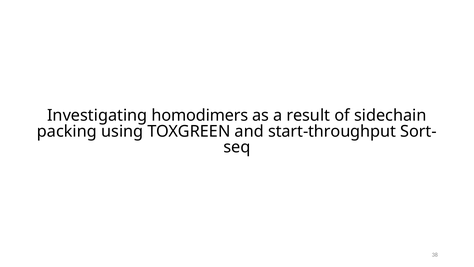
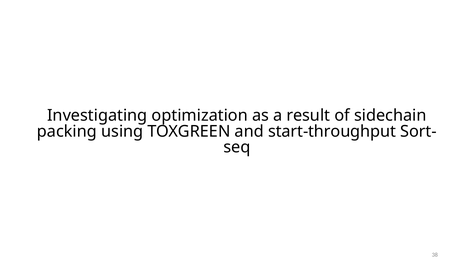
homodimers: homodimers -> optimization
